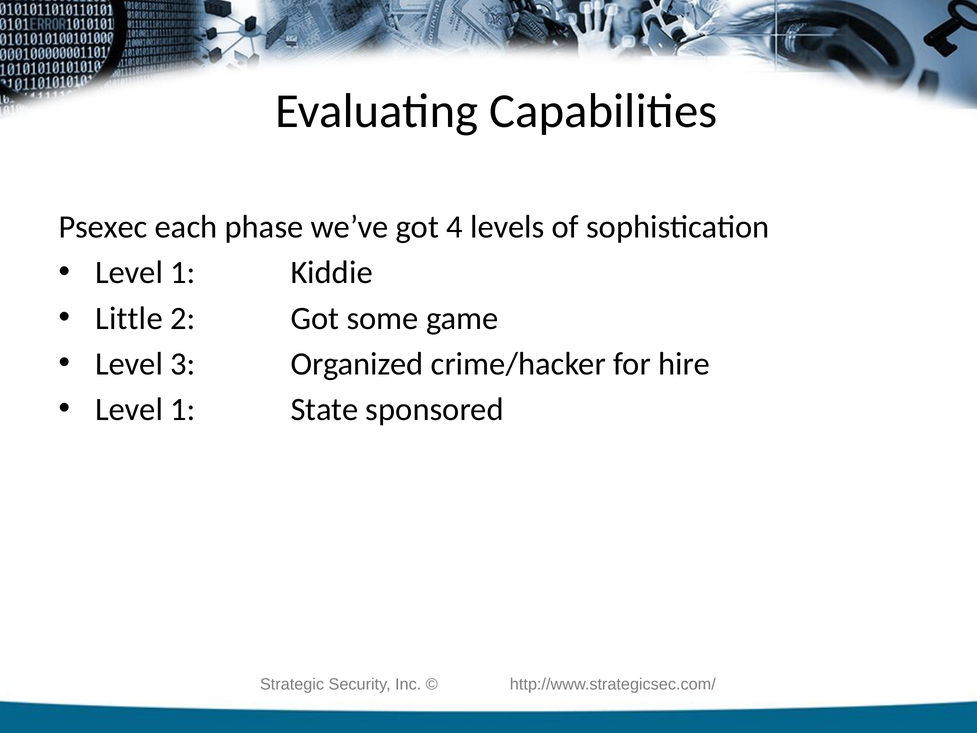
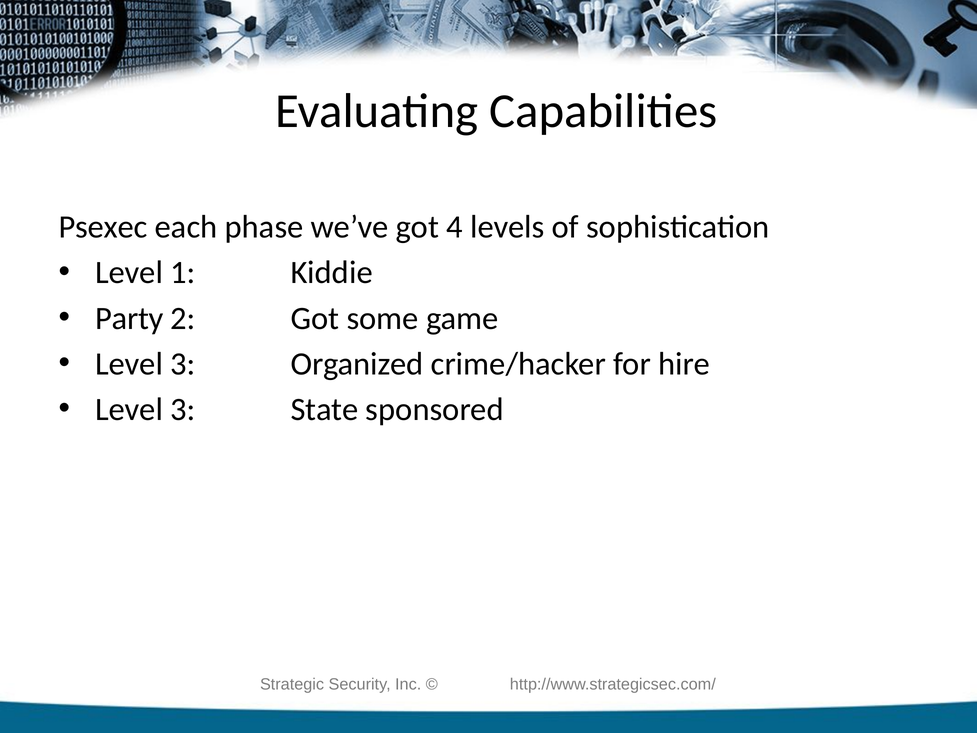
Little: Little -> Party
1 at (183, 409): 1 -> 3
